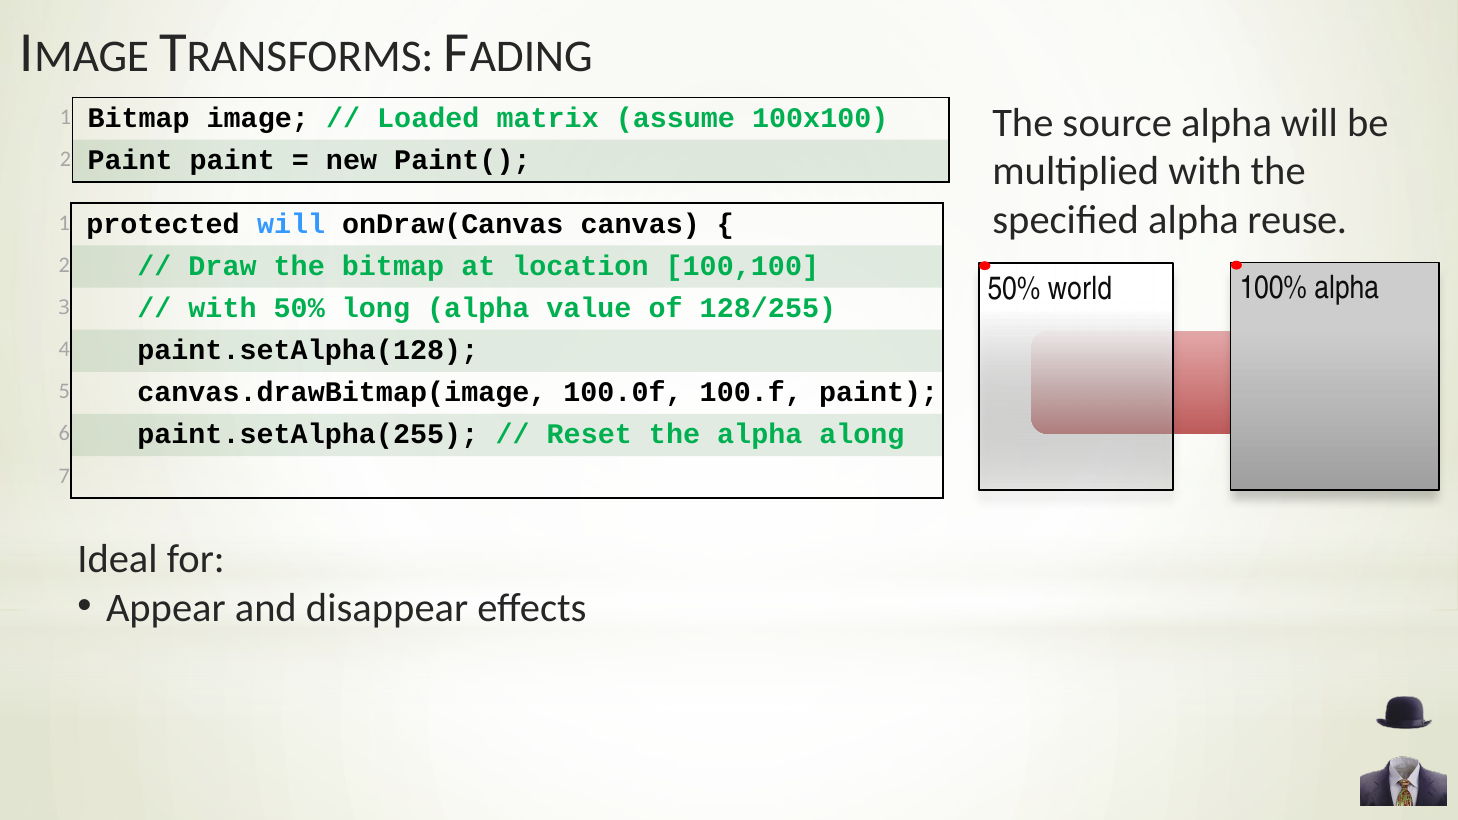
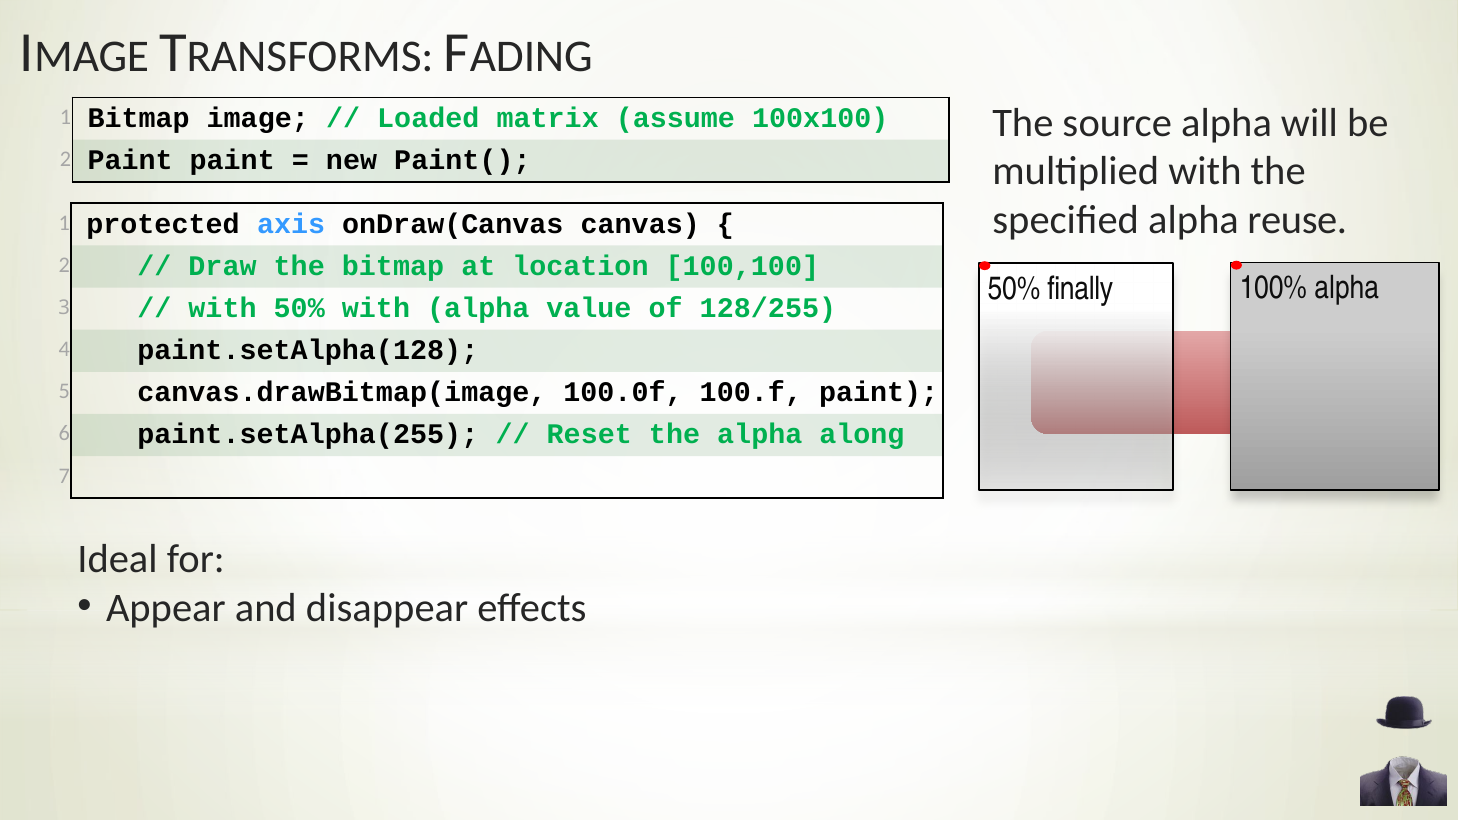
protected will: will -> axis
world: world -> finally
50% long: long -> with
